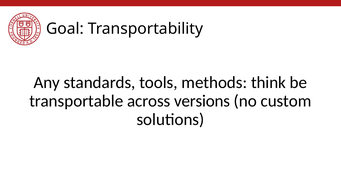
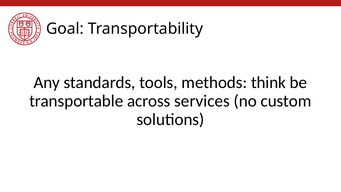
versions: versions -> services
